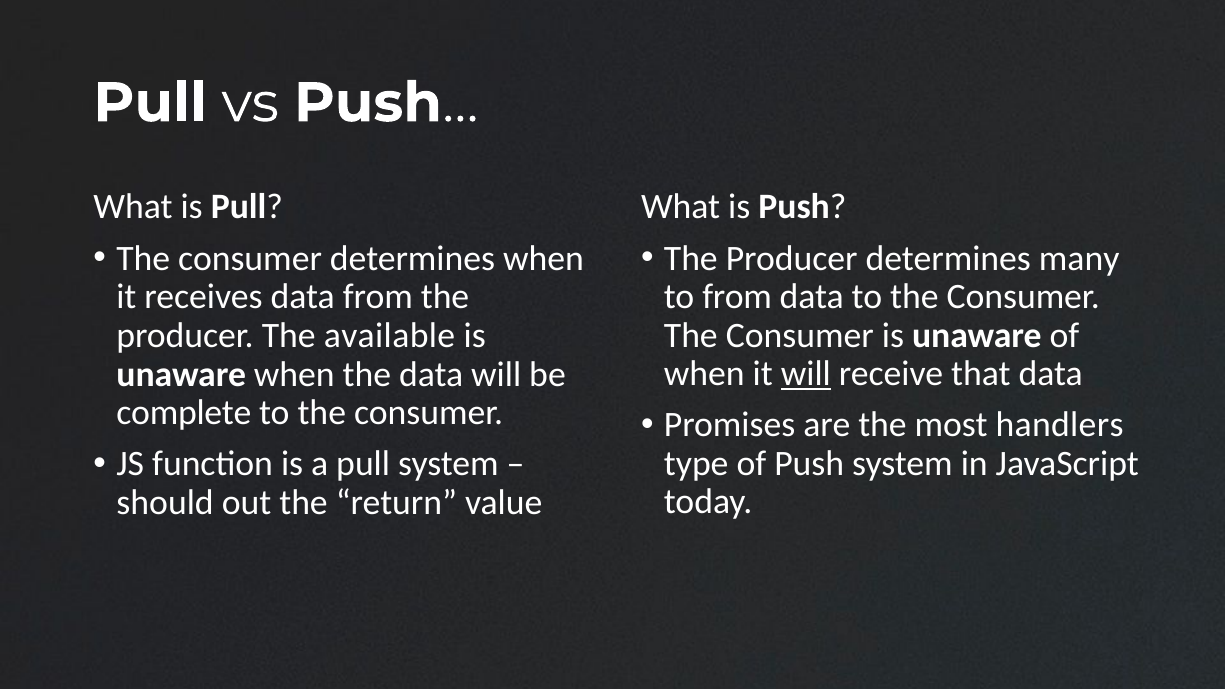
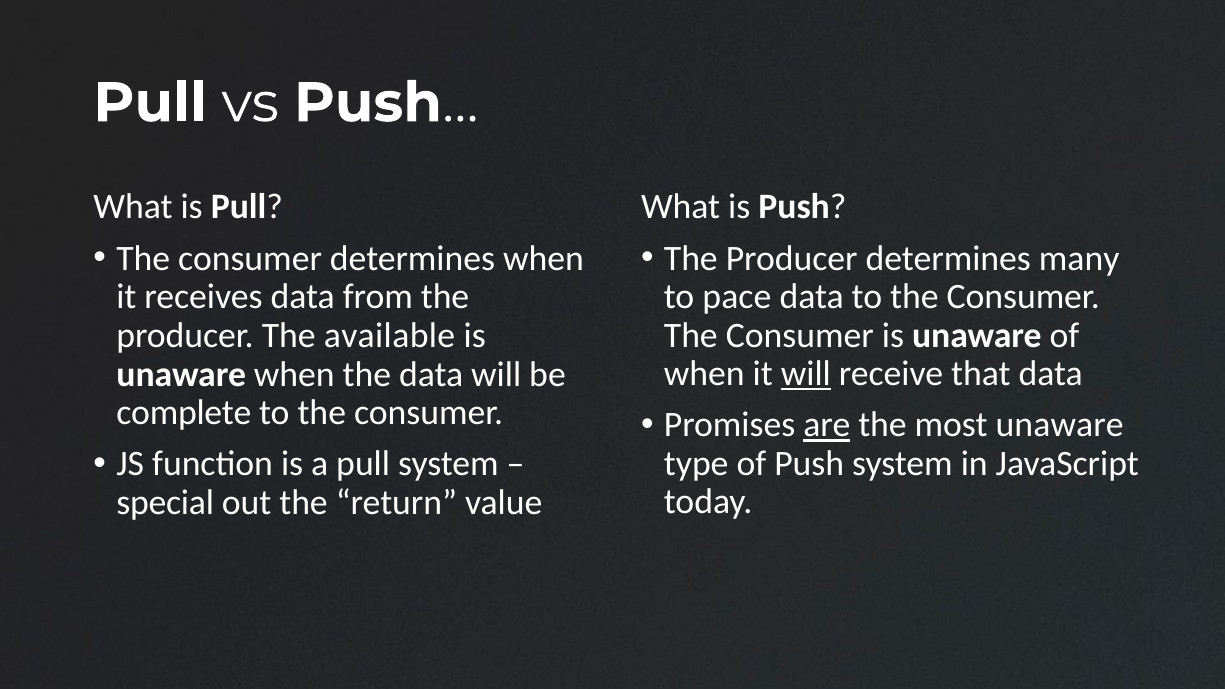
to from: from -> pace
are underline: none -> present
most handlers: handlers -> unaware
should: should -> special
